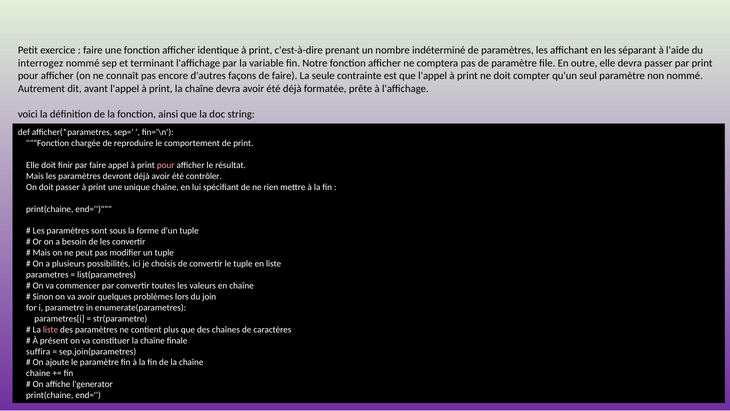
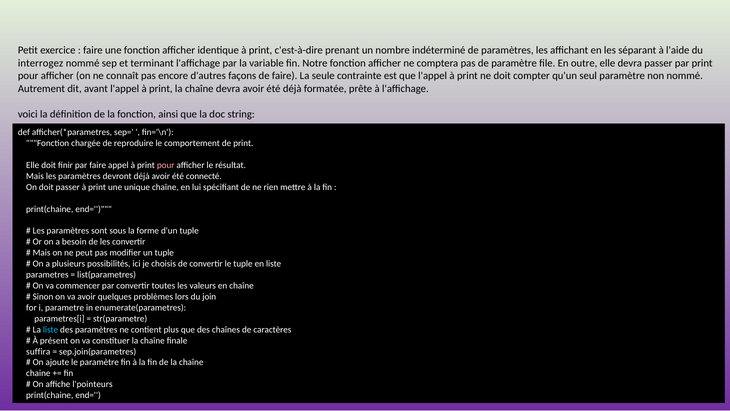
contrôler: contrôler -> connecté
liste at (50, 329) colour: pink -> light blue
l'generator: l'generator -> l'pointeurs
